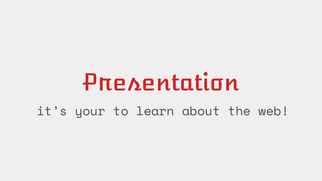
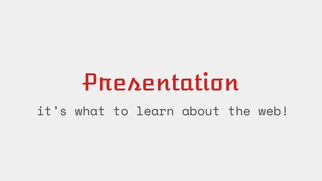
your: your -> what
